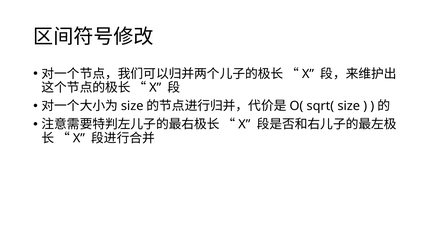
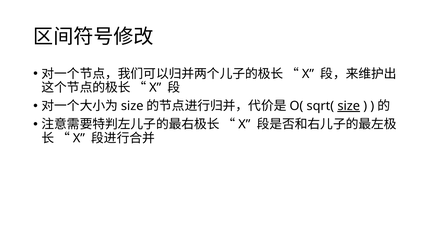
size at (349, 106) underline: none -> present
